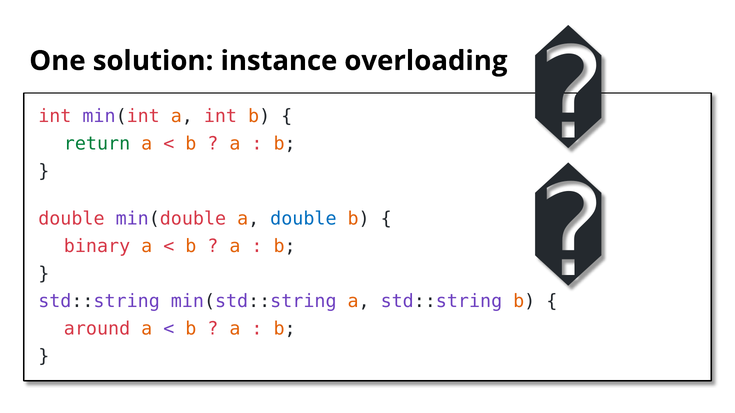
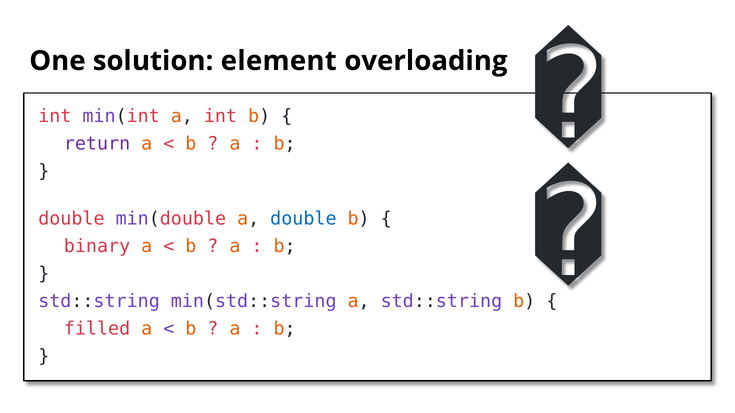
instance: instance -> element
return colour: green -> purple
around: around -> filled
